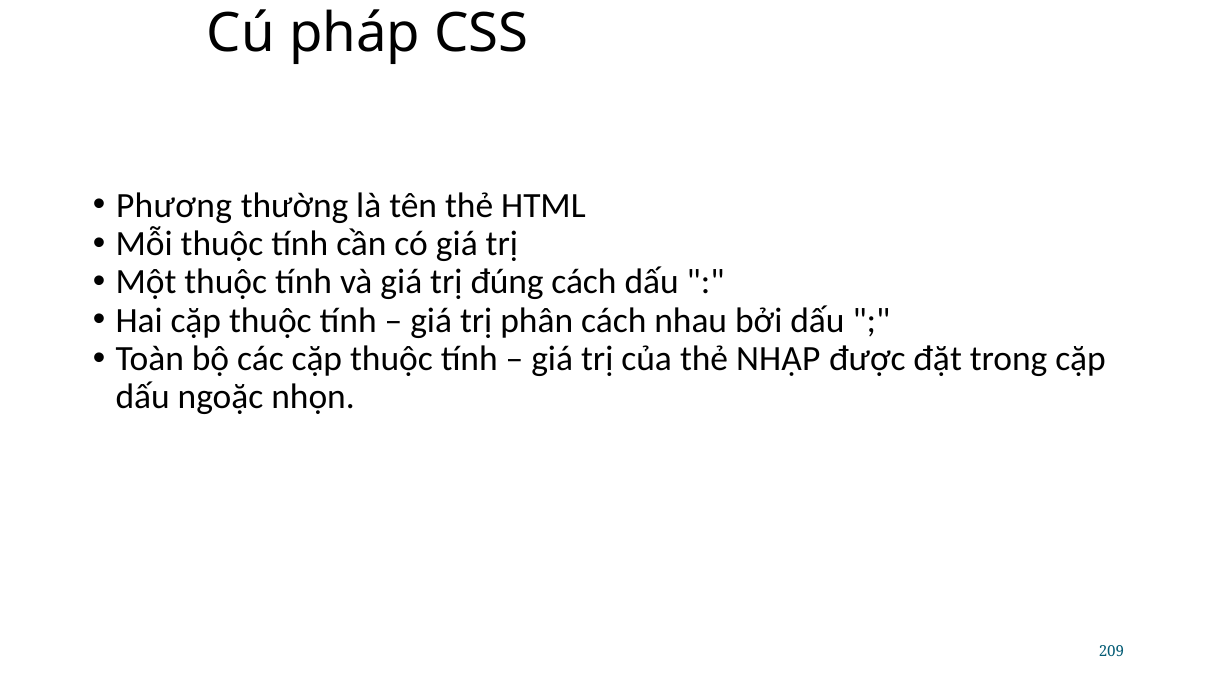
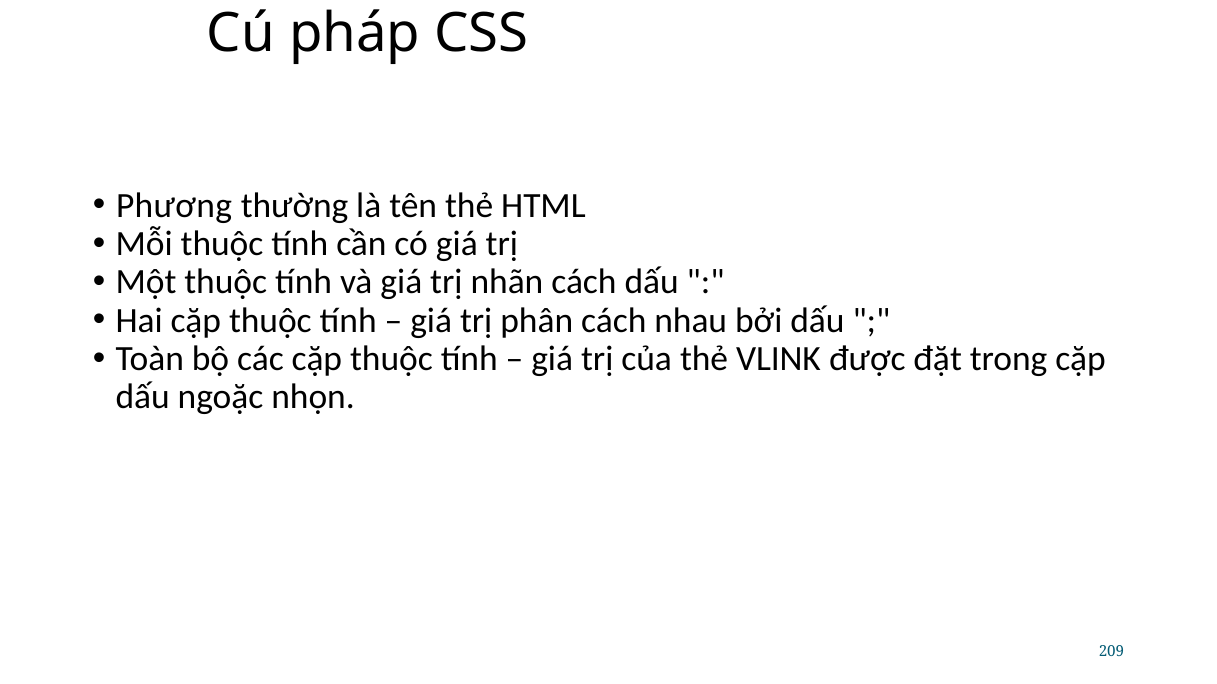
đúng: đúng -> nhãn
NHẬP: NHẬP -> VLINK
